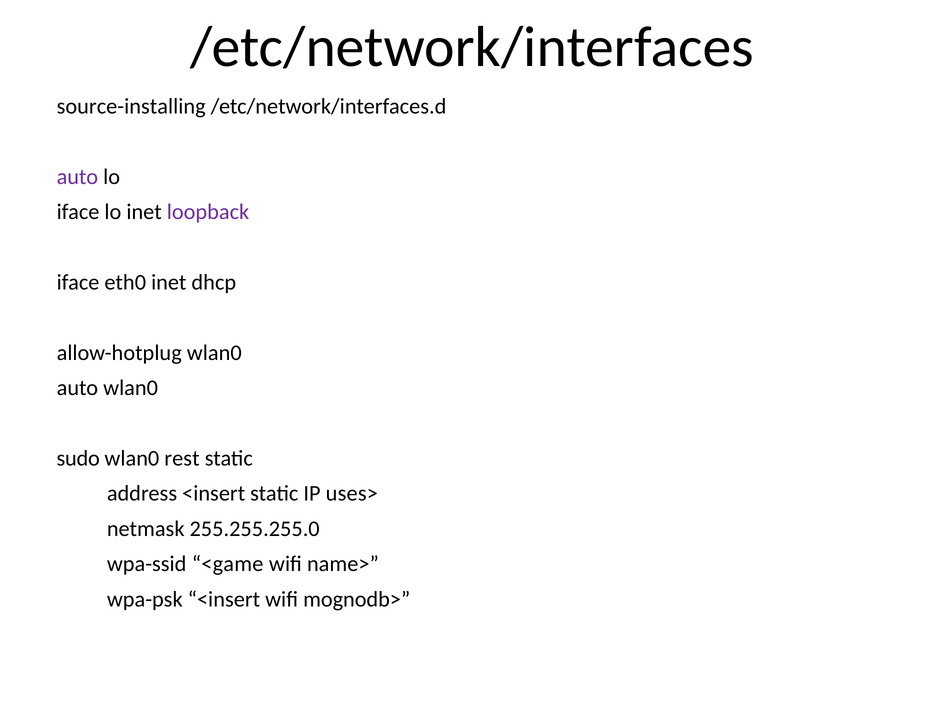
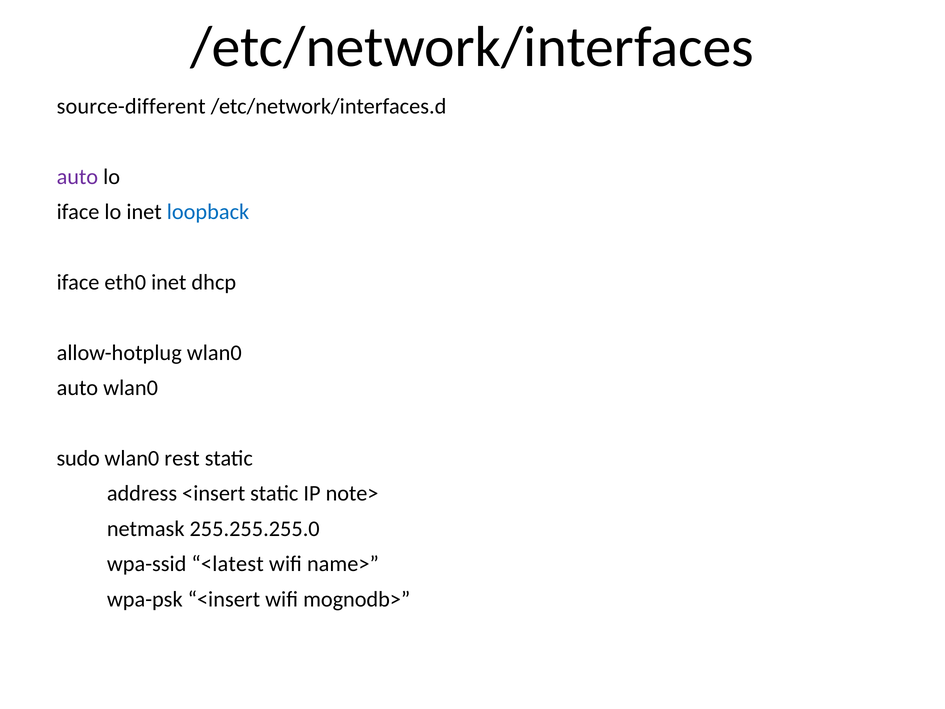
source-installing: source-installing -> source-different
loopback colour: purple -> blue
uses>: uses> -> note>
<game: <game -> <latest
